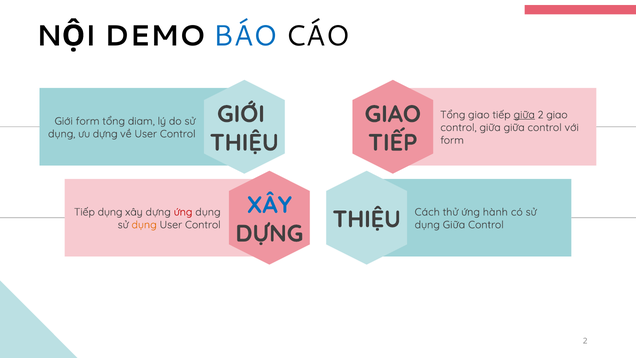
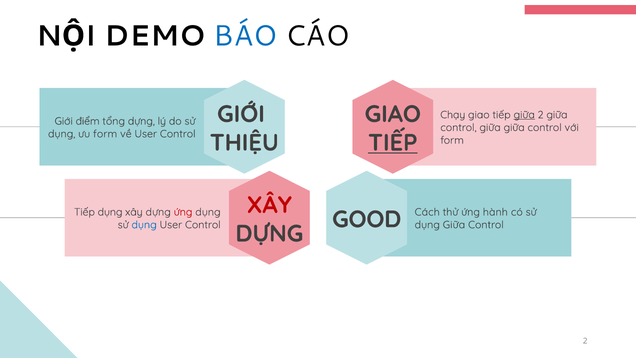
Tổng at (453, 115): Tổng -> Chạy
2 giao: giao -> giữa
Giới form: form -> điểm
tổng diam: diam -> dựng
ưu dựng: dựng -> form
TIẾP at (393, 143) underline: none -> present
XÂY at (269, 205) colour: blue -> red
THIỆU at (367, 219): THIỆU -> GOOD
dụng at (144, 225) colour: orange -> blue
